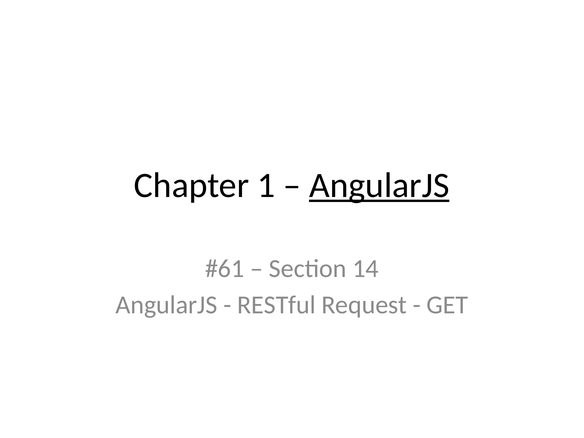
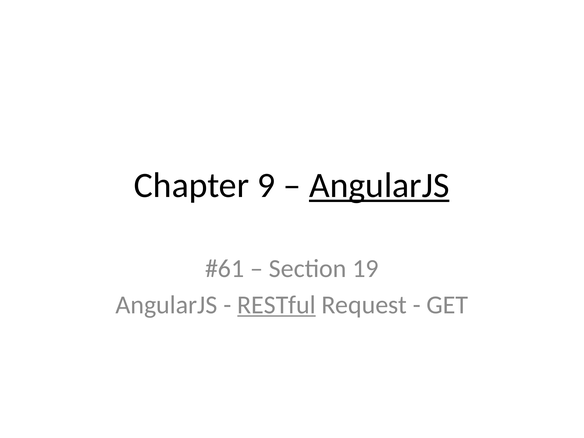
1: 1 -> 9
14: 14 -> 19
RESTful underline: none -> present
